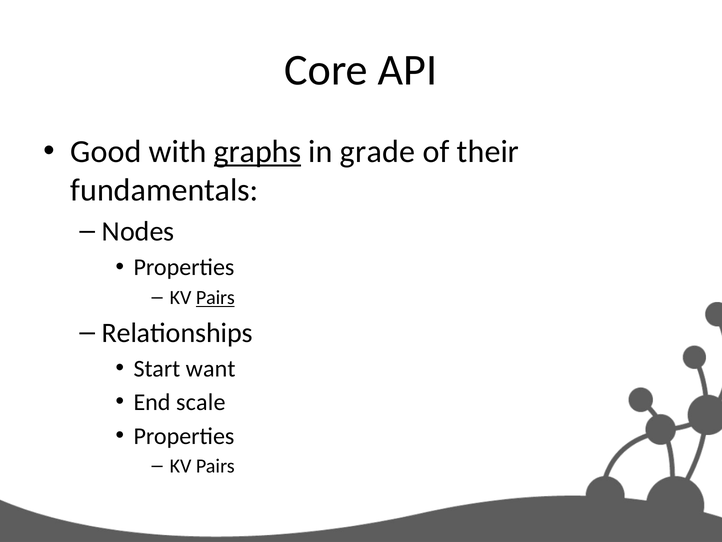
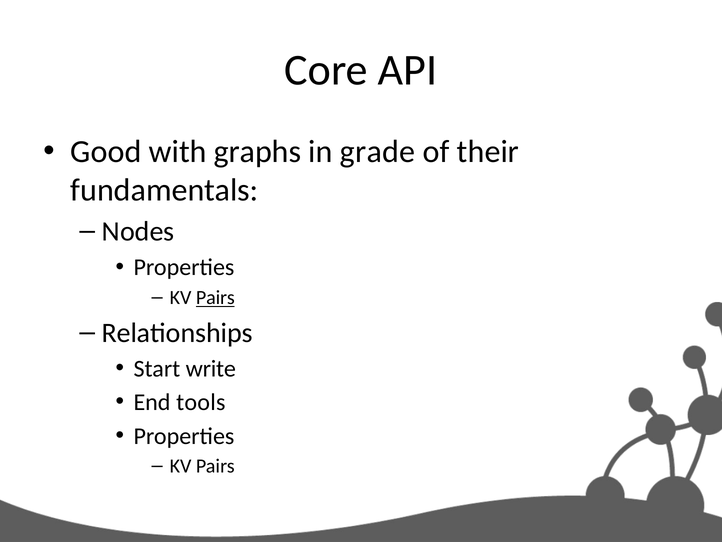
graphs underline: present -> none
want: want -> write
scale: scale -> tools
